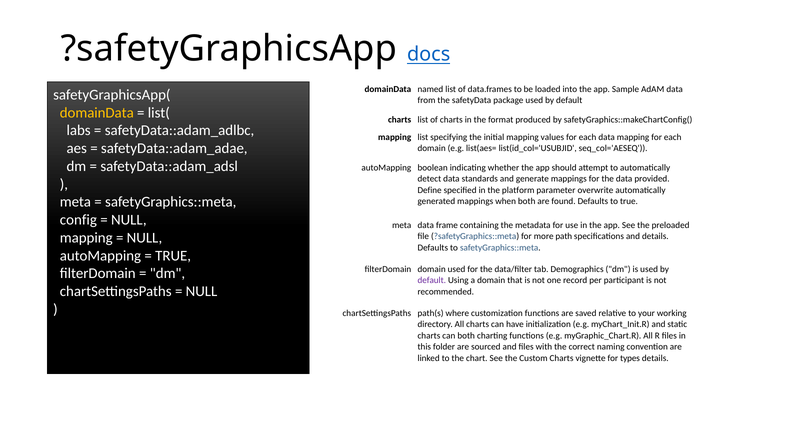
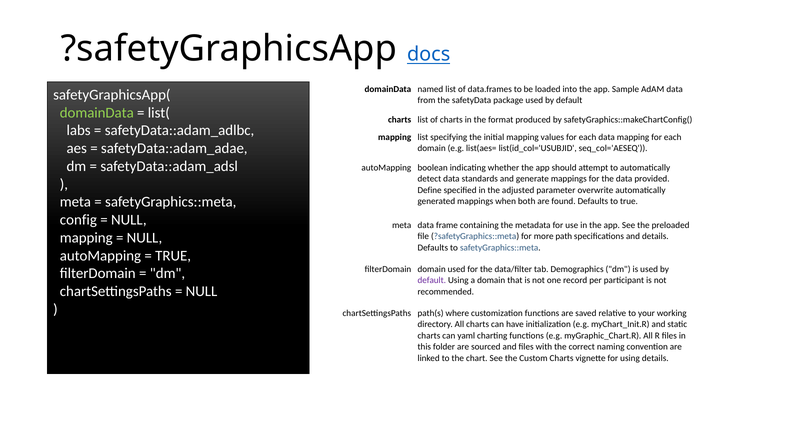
domainData at (97, 113) colour: yellow -> light green
platform: platform -> adjusted
can both: both -> yaml
for types: types -> using
